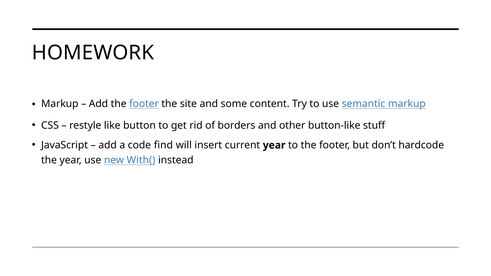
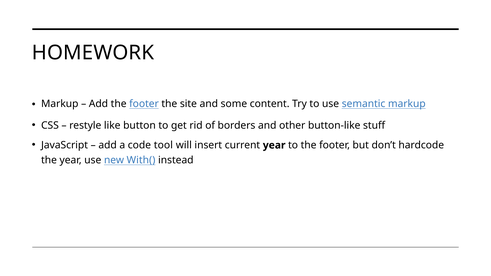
find: find -> tool
